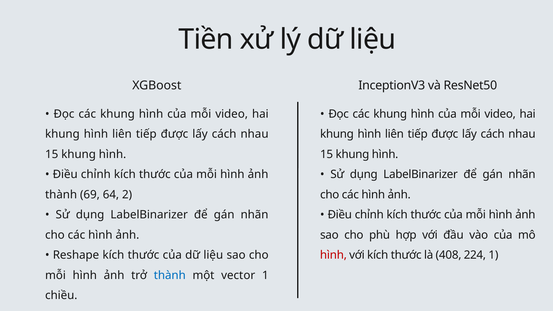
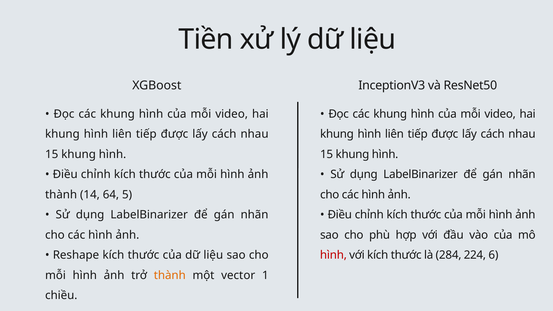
69: 69 -> 14
2: 2 -> 5
408: 408 -> 284
224 1: 1 -> 6
thành at (170, 275) colour: blue -> orange
